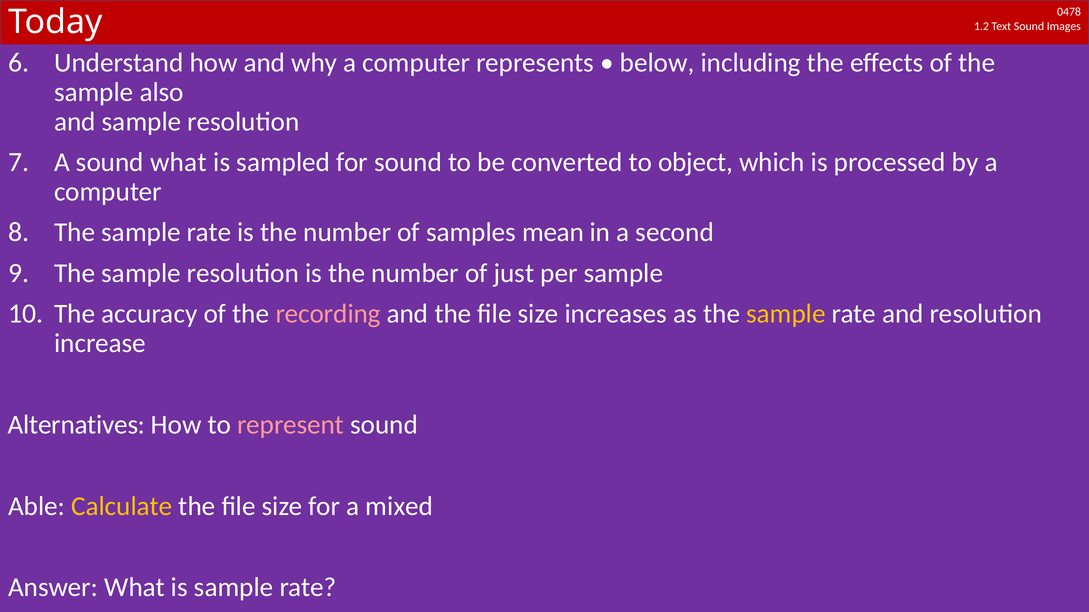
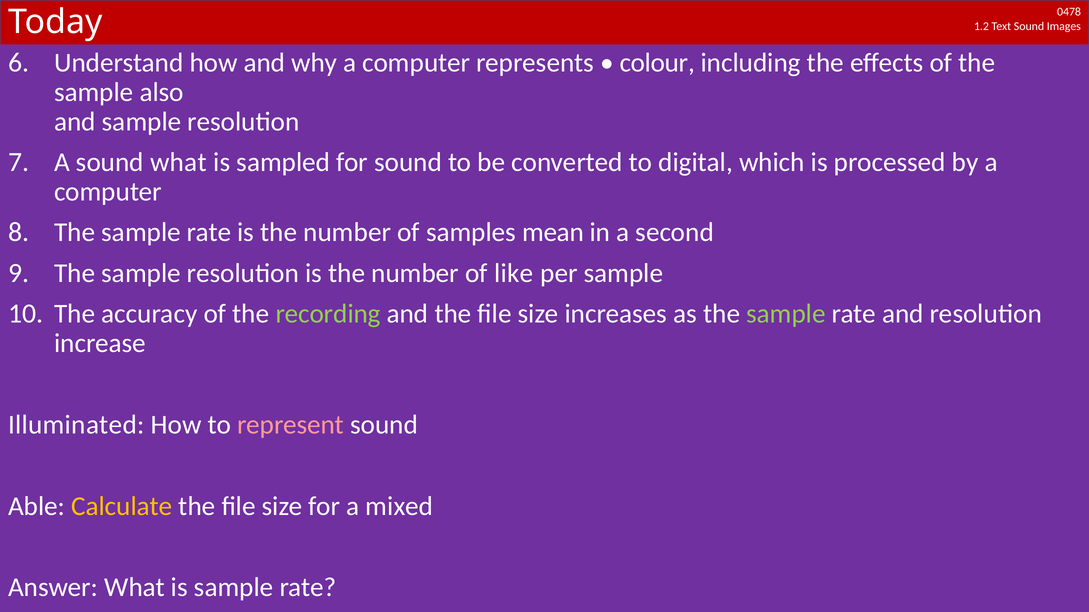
below: below -> colour
object: object -> digital
just: just -> like
recording colour: pink -> light green
sample at (786, 314) colour: yellow -> light green
Alternatives: Alternatives -> Illuminated
